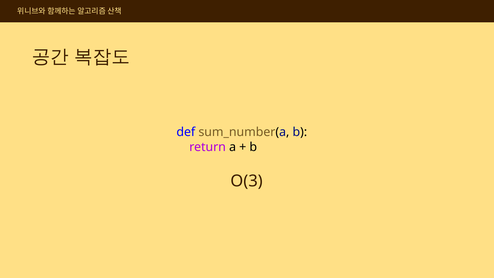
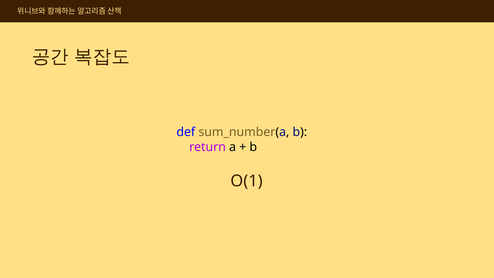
O(3: O(3 -> O(1
